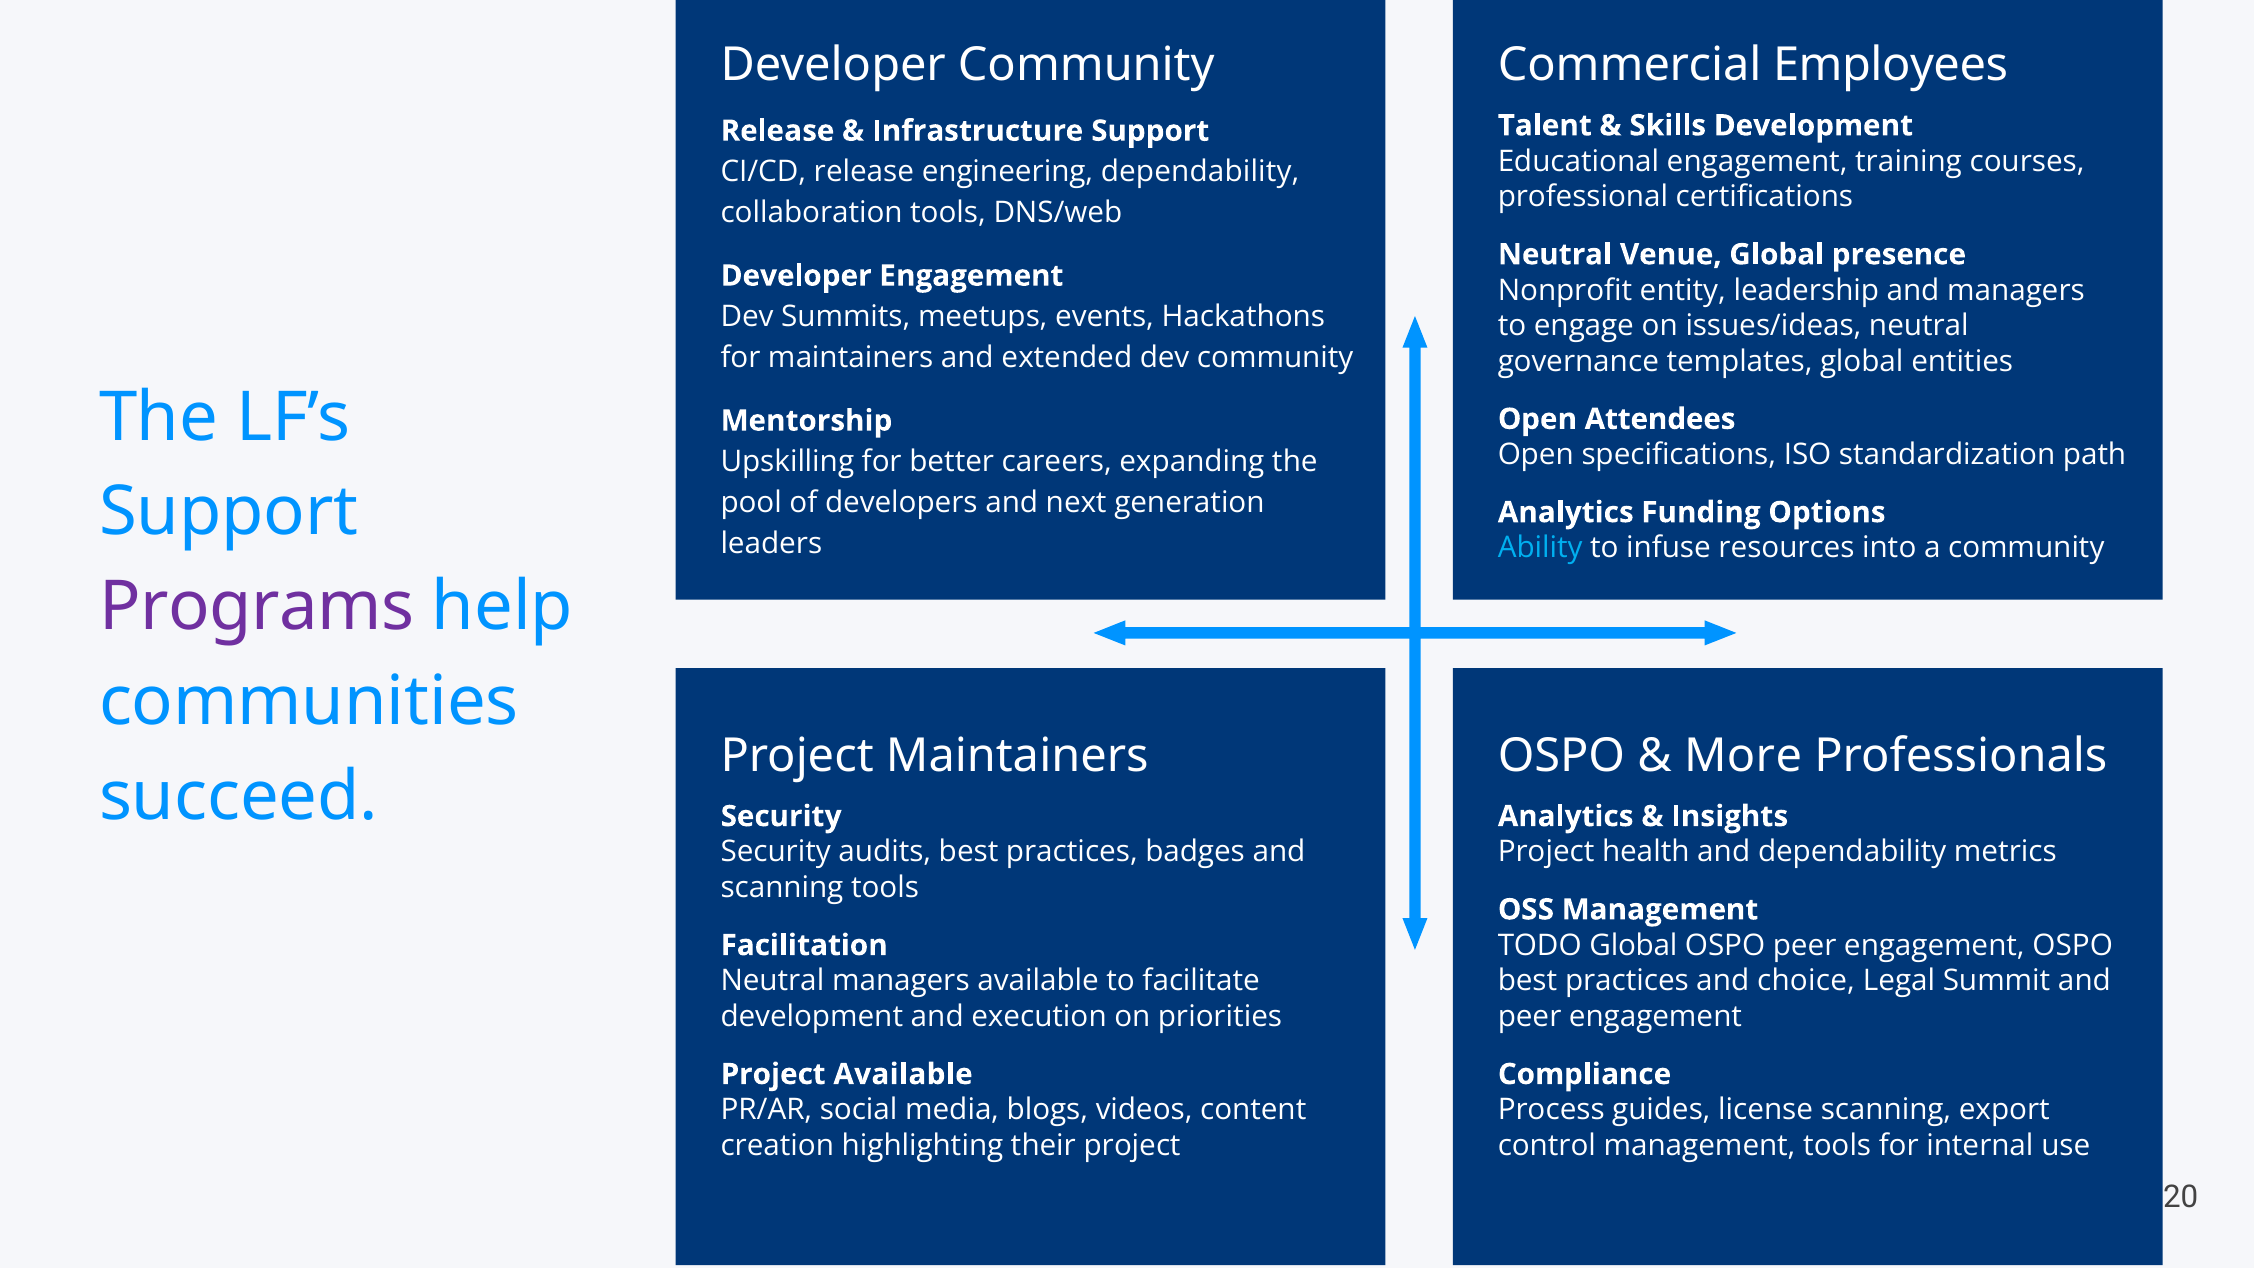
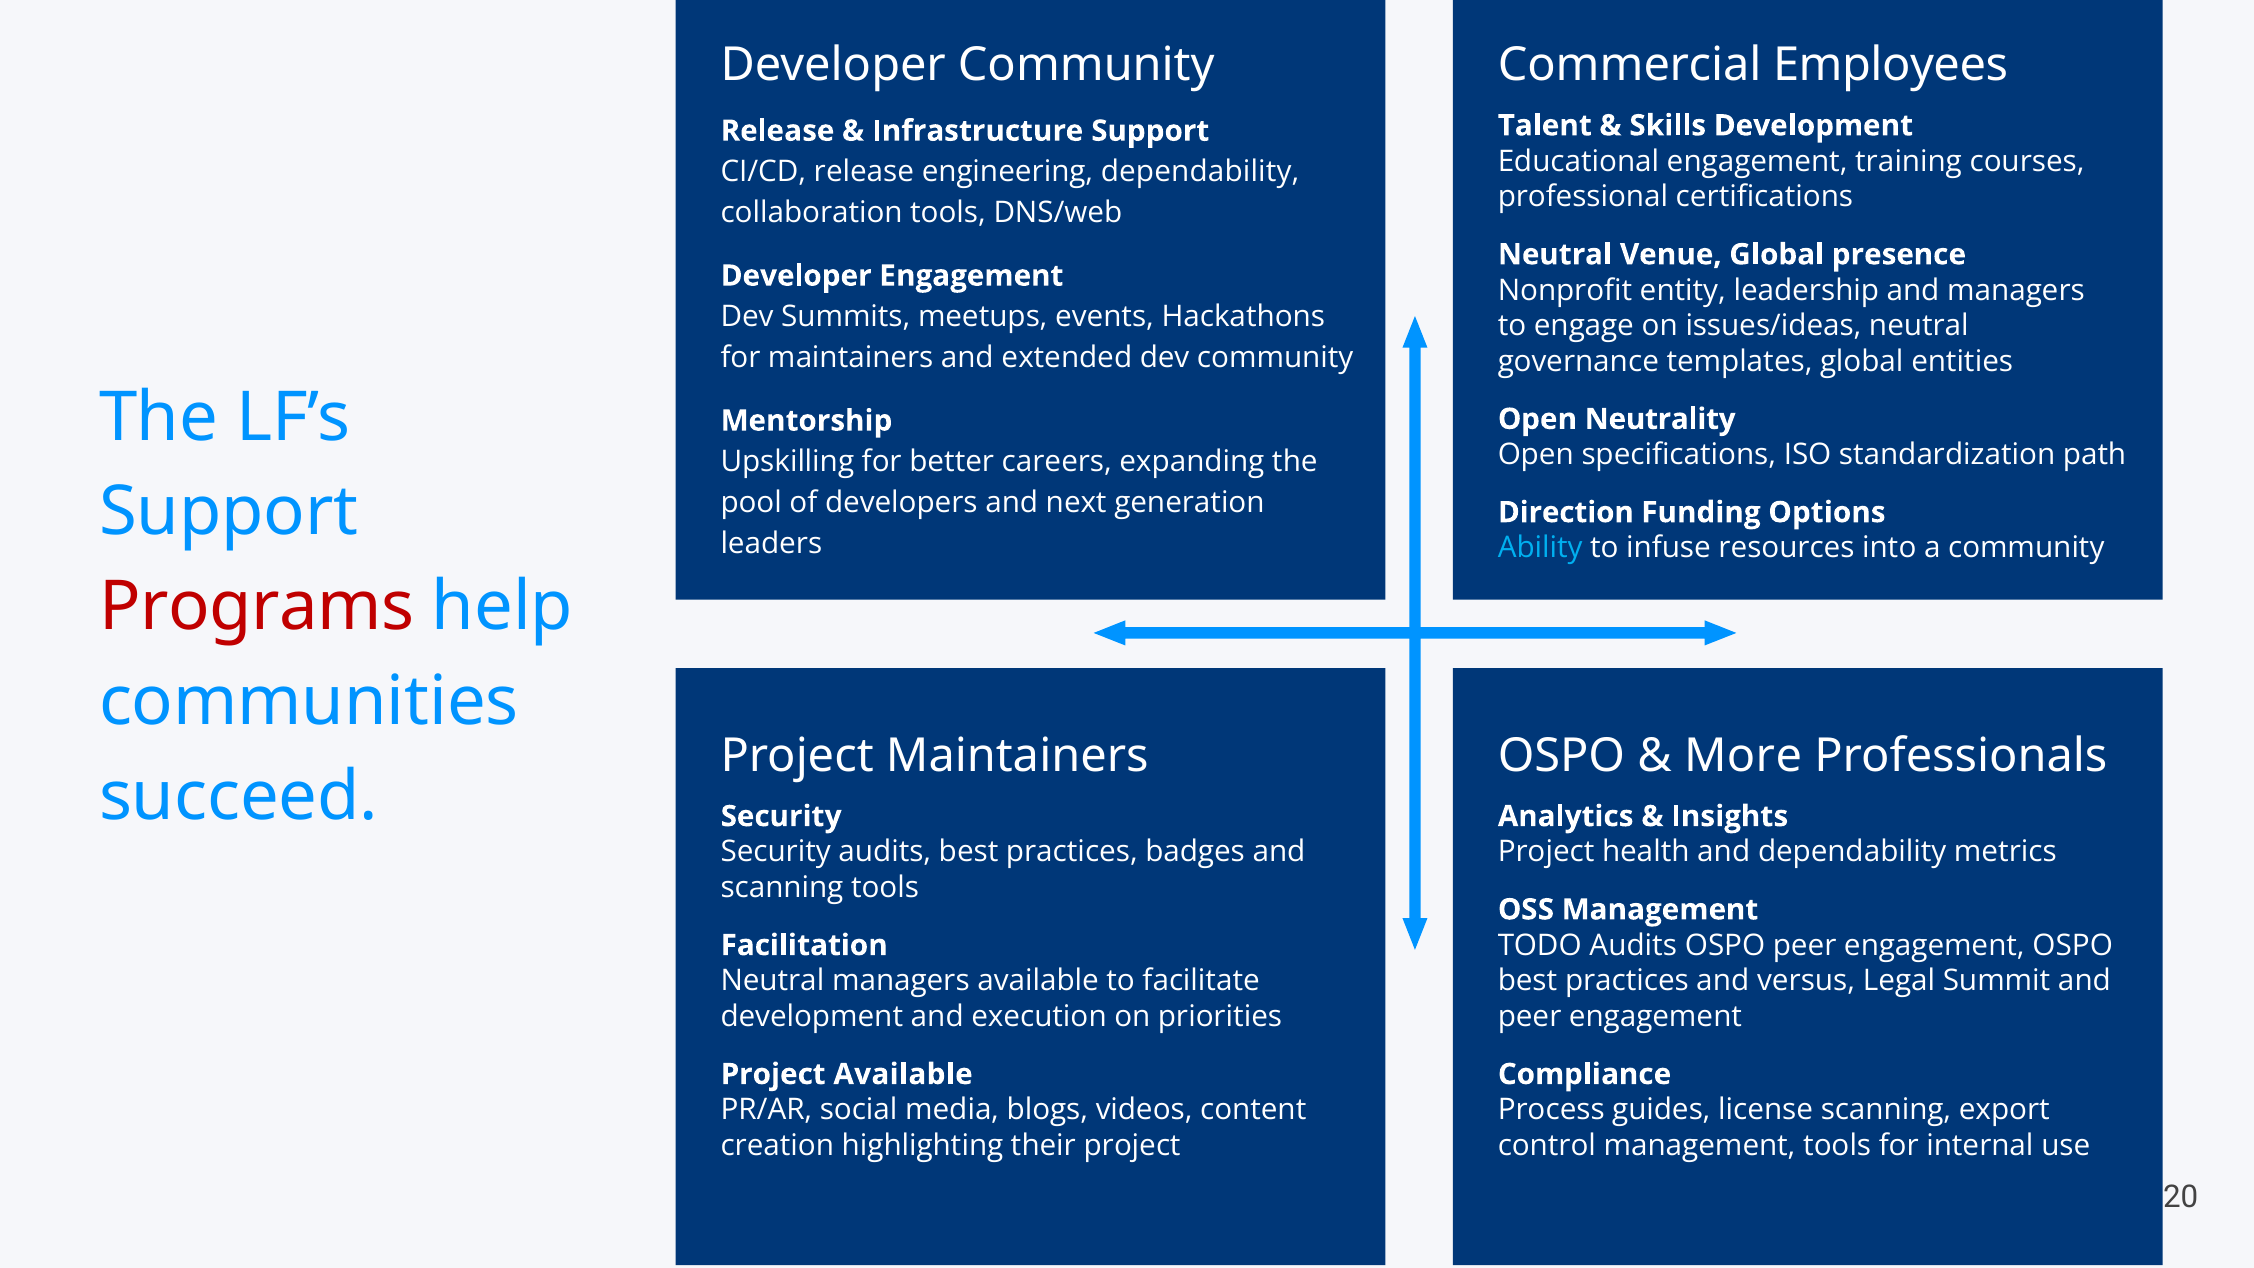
Attendees: Attendees -> Neutrality
Analytics at (1566, 512): Analytics -> Direction
Programs colour: purple -> red
TODO Global: Global -> Audits
choice: choice -> versus
